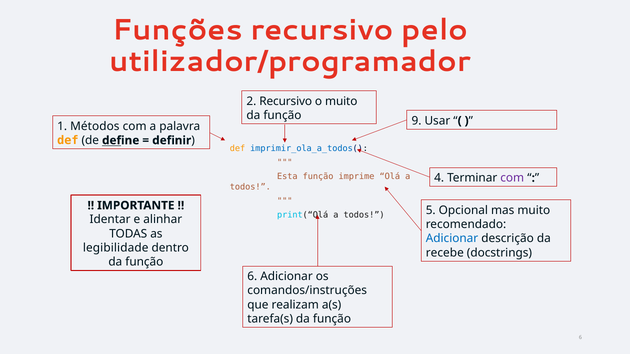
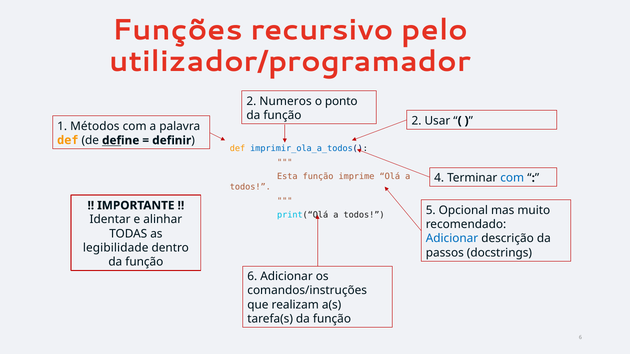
2 Recursivo: Recursivo -> Numeros
o muito: muito -> ponto
função 9: 9 -> 2
com at (512, 178) colour: purple -> blue
recebe: recebe -> passos
